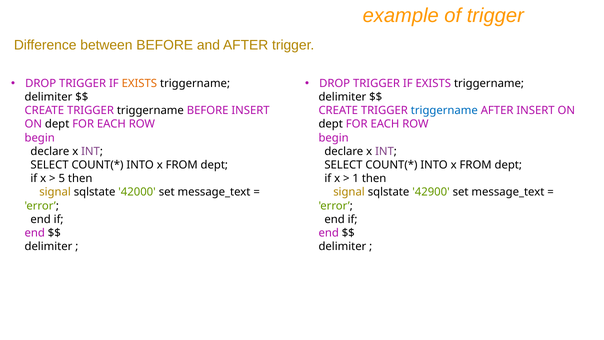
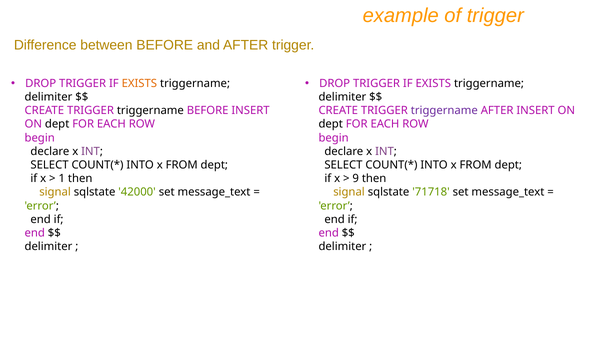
triggername at (444, 111) colour: blue -> purple
5: 5 -> 1
1: 1 -> 9
42900: 42900 -> 71718
